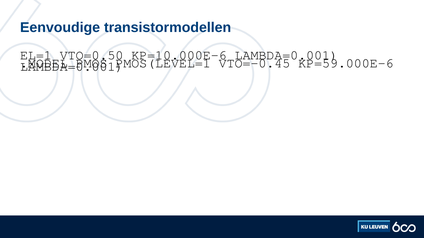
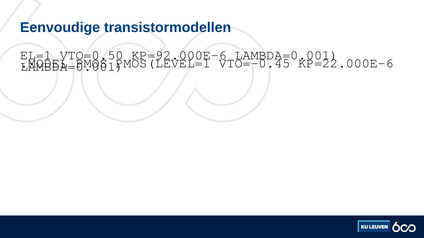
KP=10.000E-6: KP=10.000E-6 -> KP=92.000E-6
KP=59.000E-6: KP=59.000E-6 -> KP=22.000E-6
